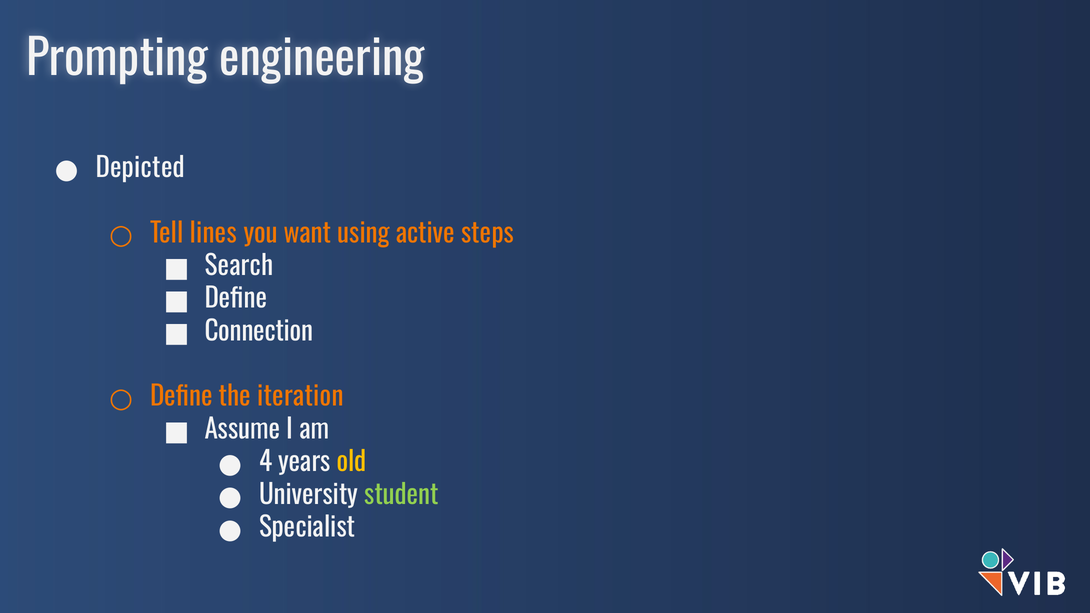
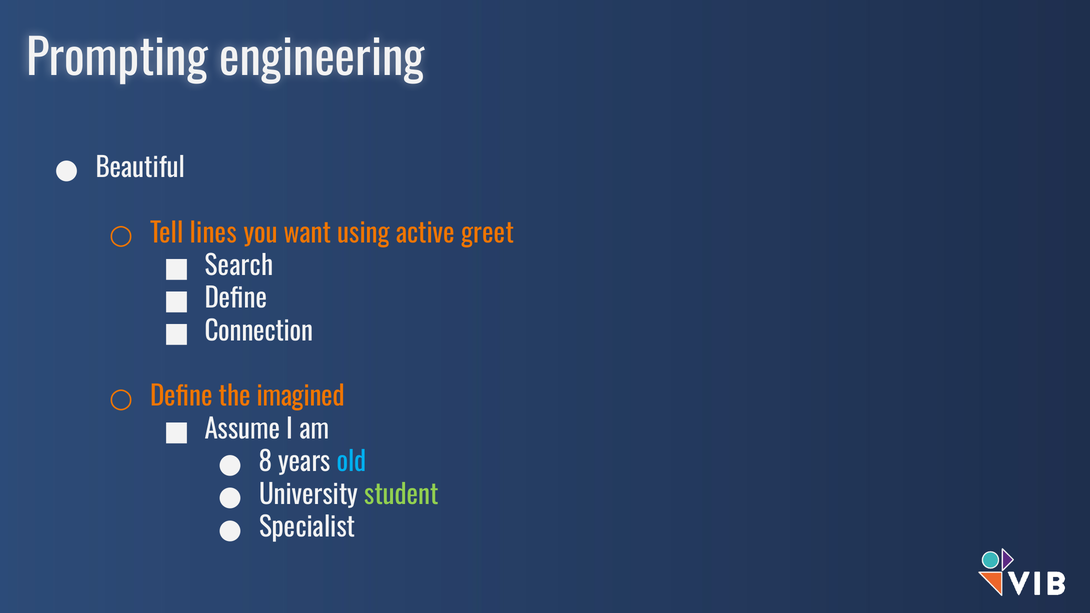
Depicted: Depicted -> Beautiful
steps: steps -> greet
iteration: iteration -> imagined
4: 4 -> 8
old colour: yellow -> light blue
